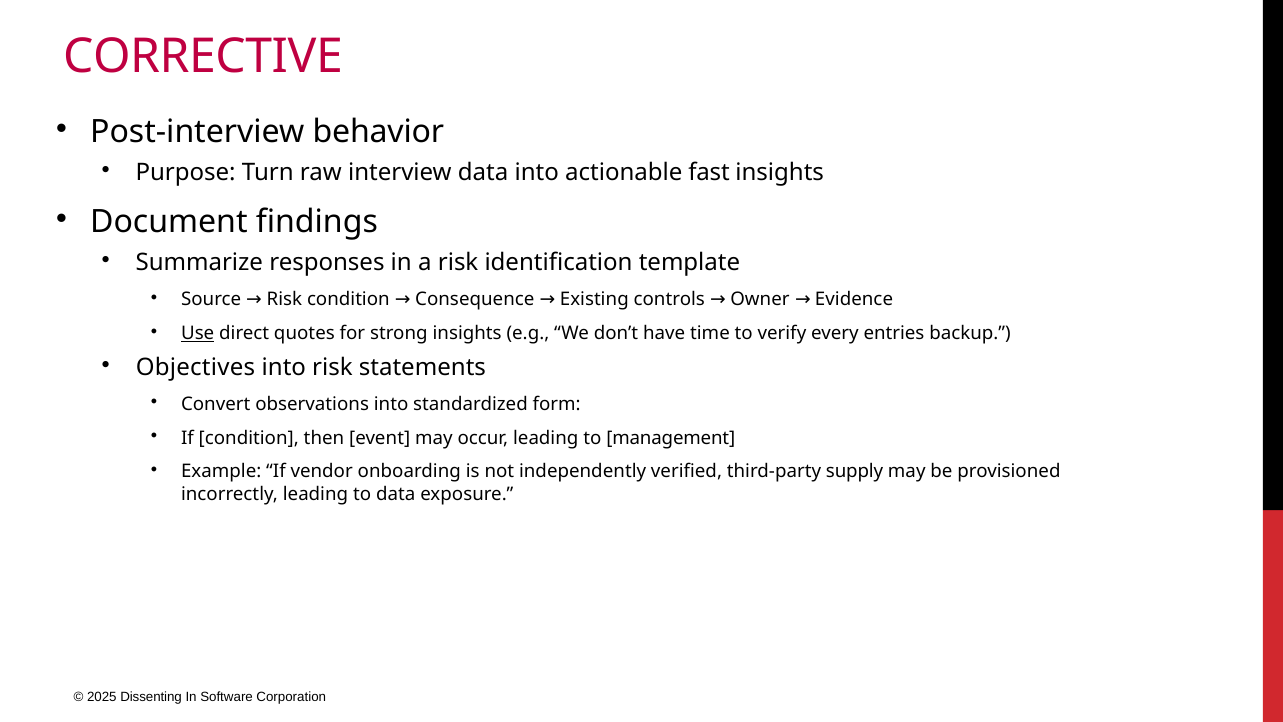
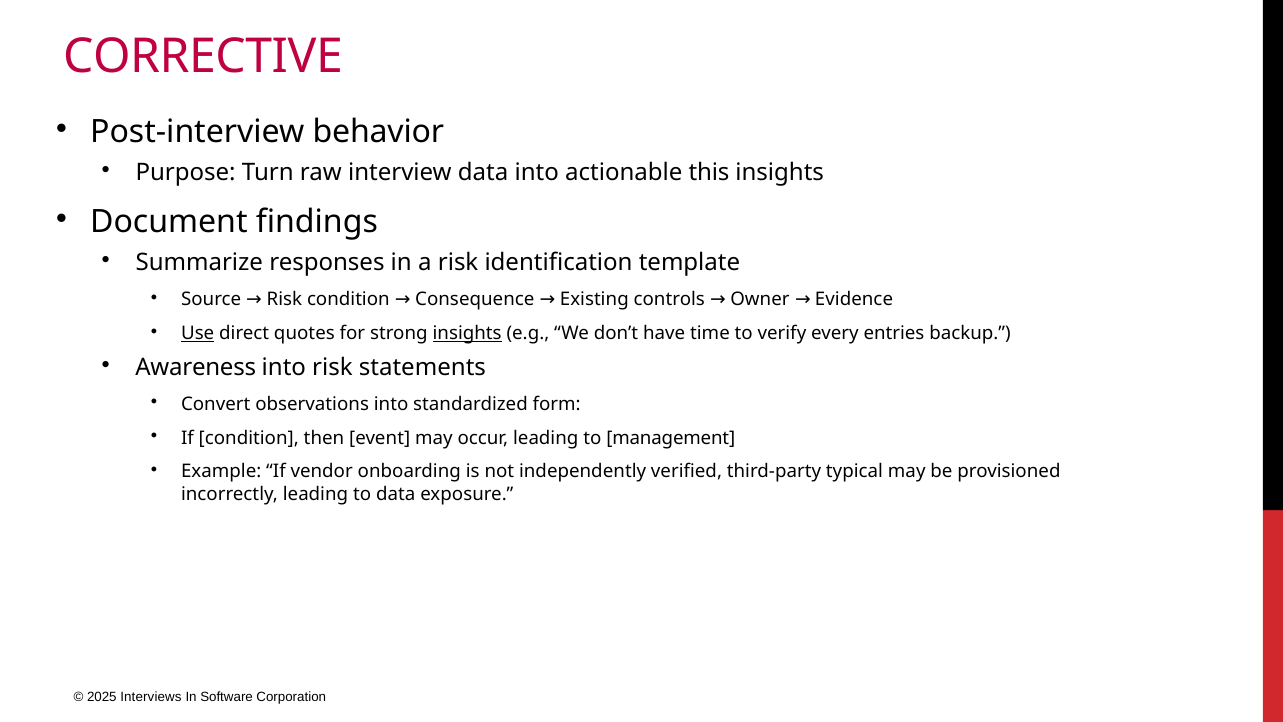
fast: fast -> this
insights at (467, 333) underline: none -> present
Objectives: Objectives -> Awareness
supply: supply -> typical
Dissenting: Dissenting -> Interviews
